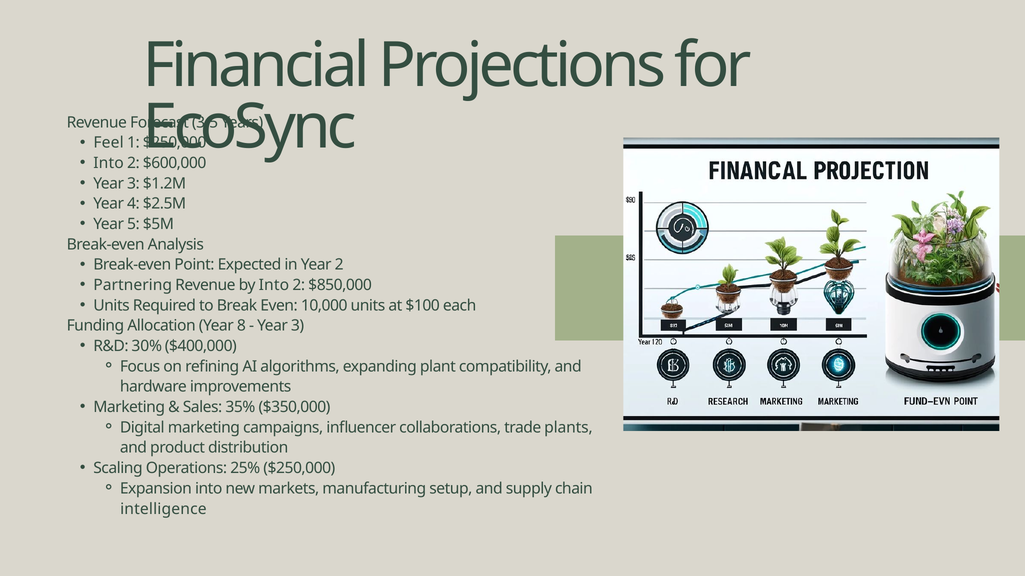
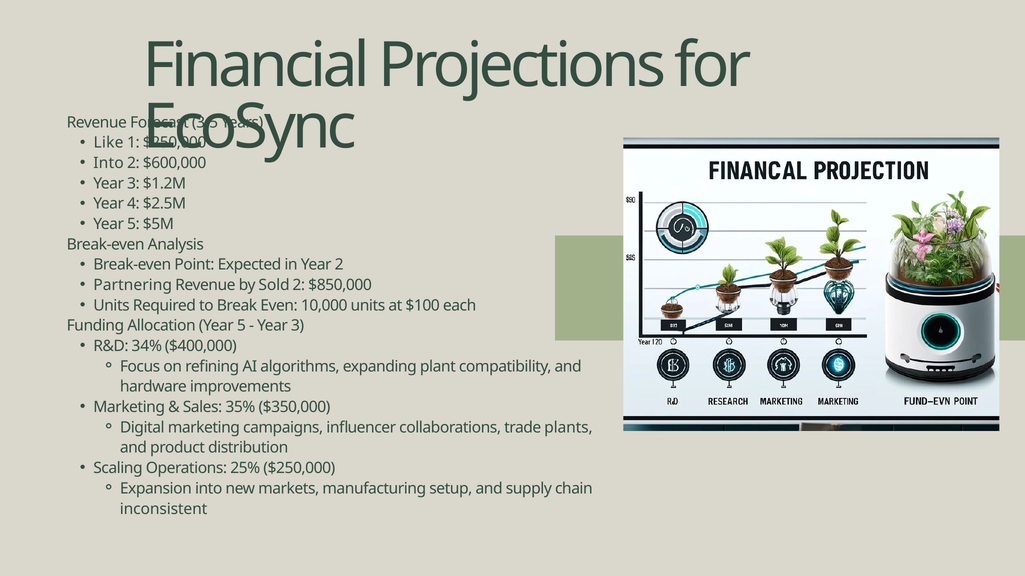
Feel: Feel -> Like
by Into: Into -> Sold
Allocation Year 8: 8 -> 5
30%: 30% -> 34%
intelligence: intelligence -> inconsistent
